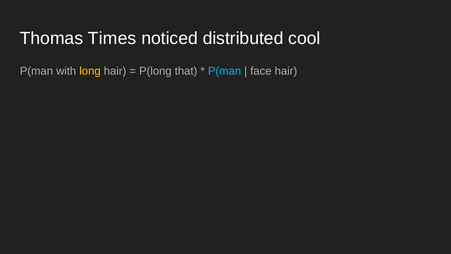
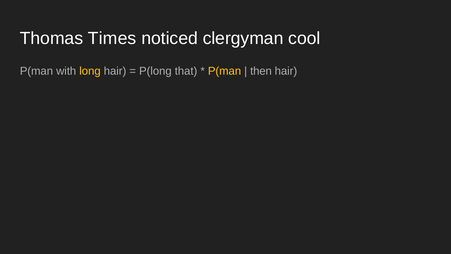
distributed: distributed -> clergyman
P(man at (225, 71) colour: light blue -> yellow
face: face -> then
